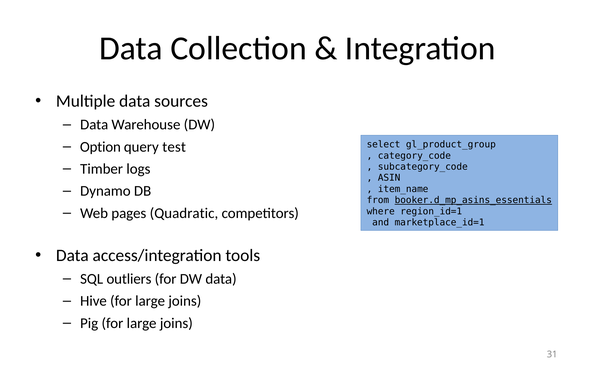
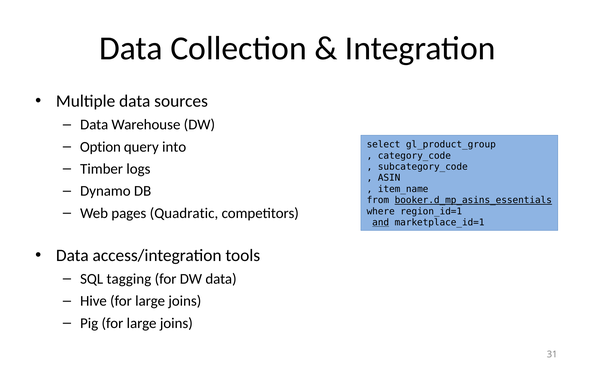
test: test -> into
and underline: none -> present
outliers: outliers -> tagging
